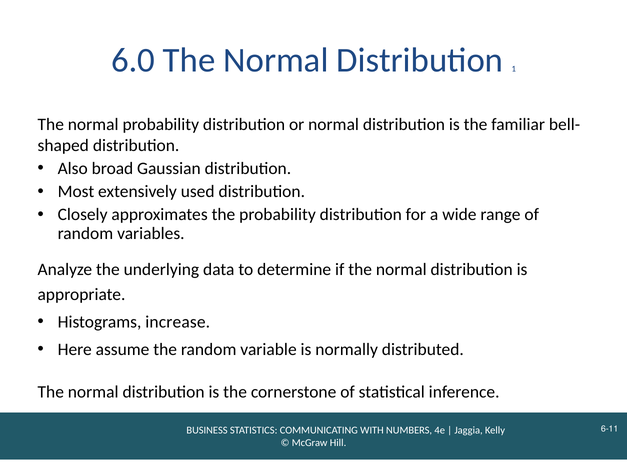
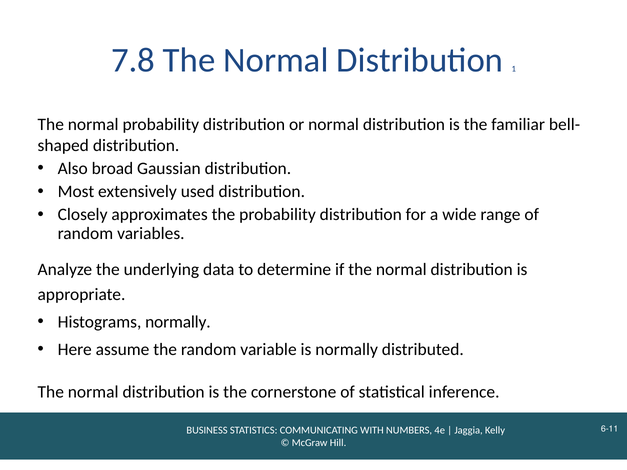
6.0: 6.0 -> 7.8
Histograms increase: increase -> normally
